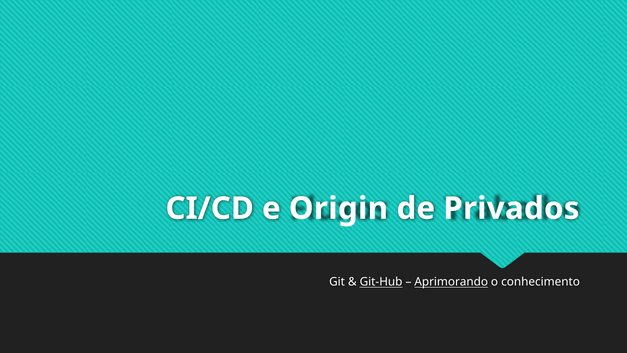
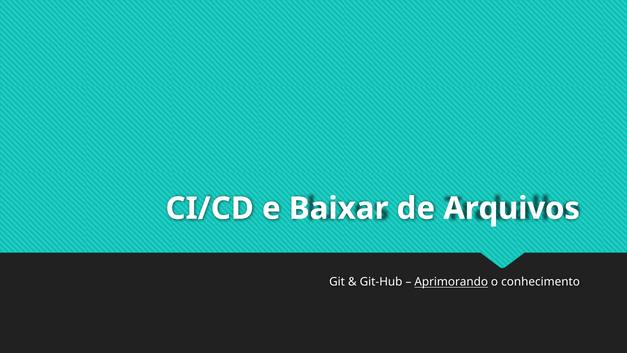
Origin: Origin -> Baixar
Privados: Privados -> Arquivos
Git-Hub underline: present -> none
